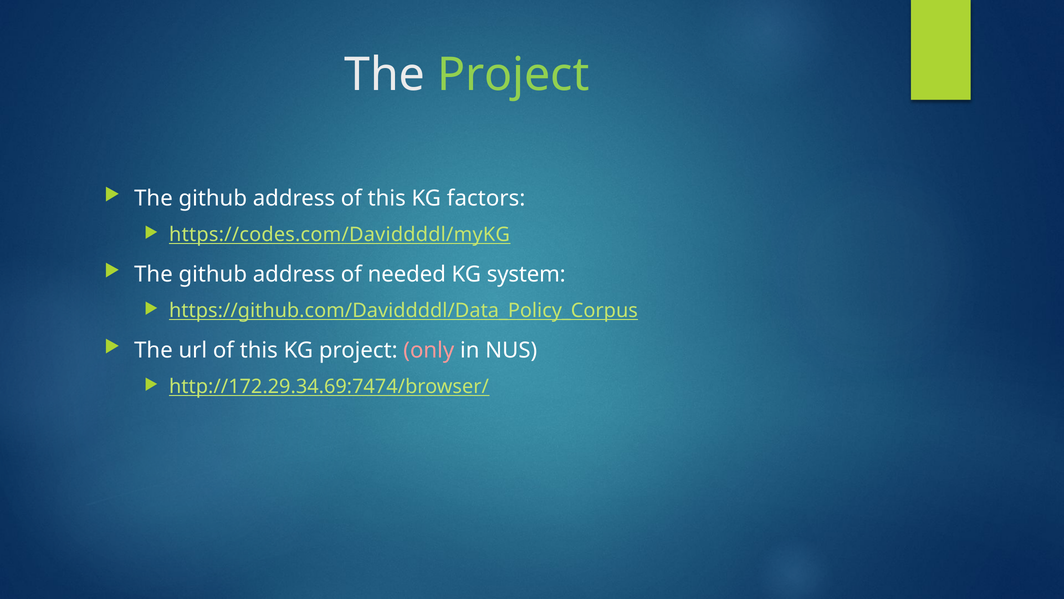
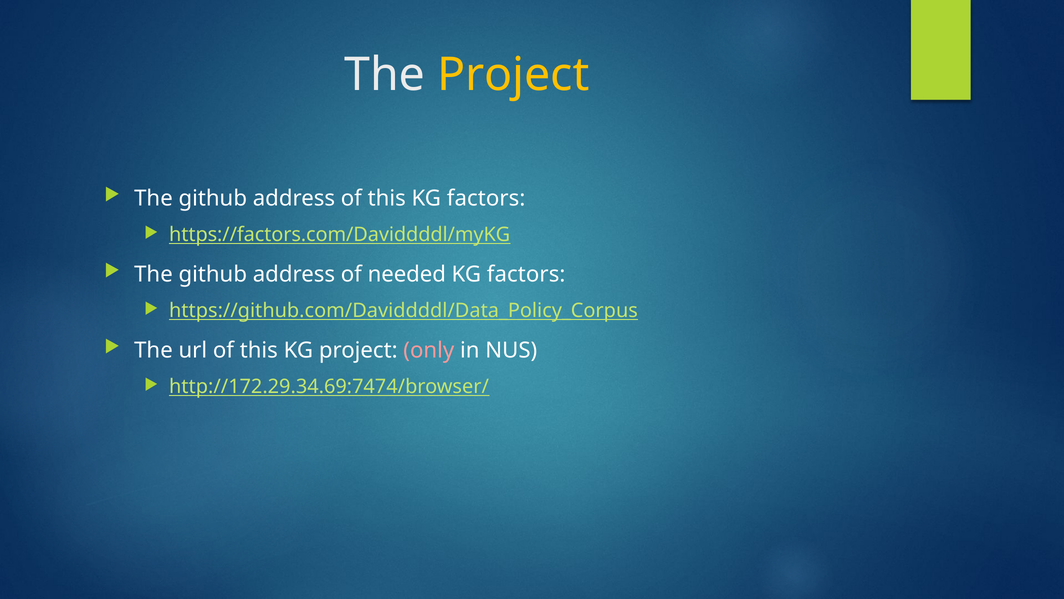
Project at (513, 75) colour: light green -> yellow
https://codes.com/Daviddddl/myKG: https://codes.com/Daviddddl/myKG -> https://factors.com/Daviddddl/myKG
system at (526, 274): system -> factors
